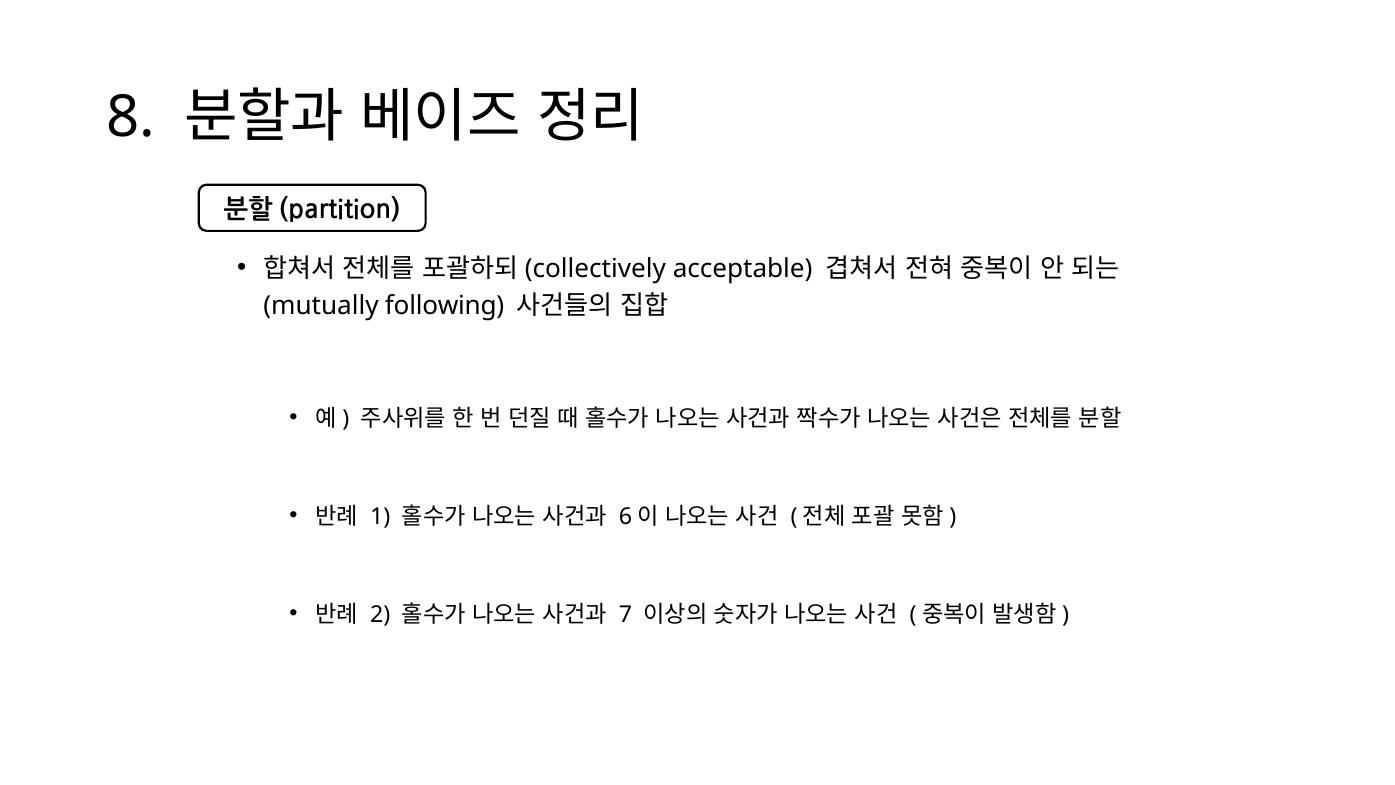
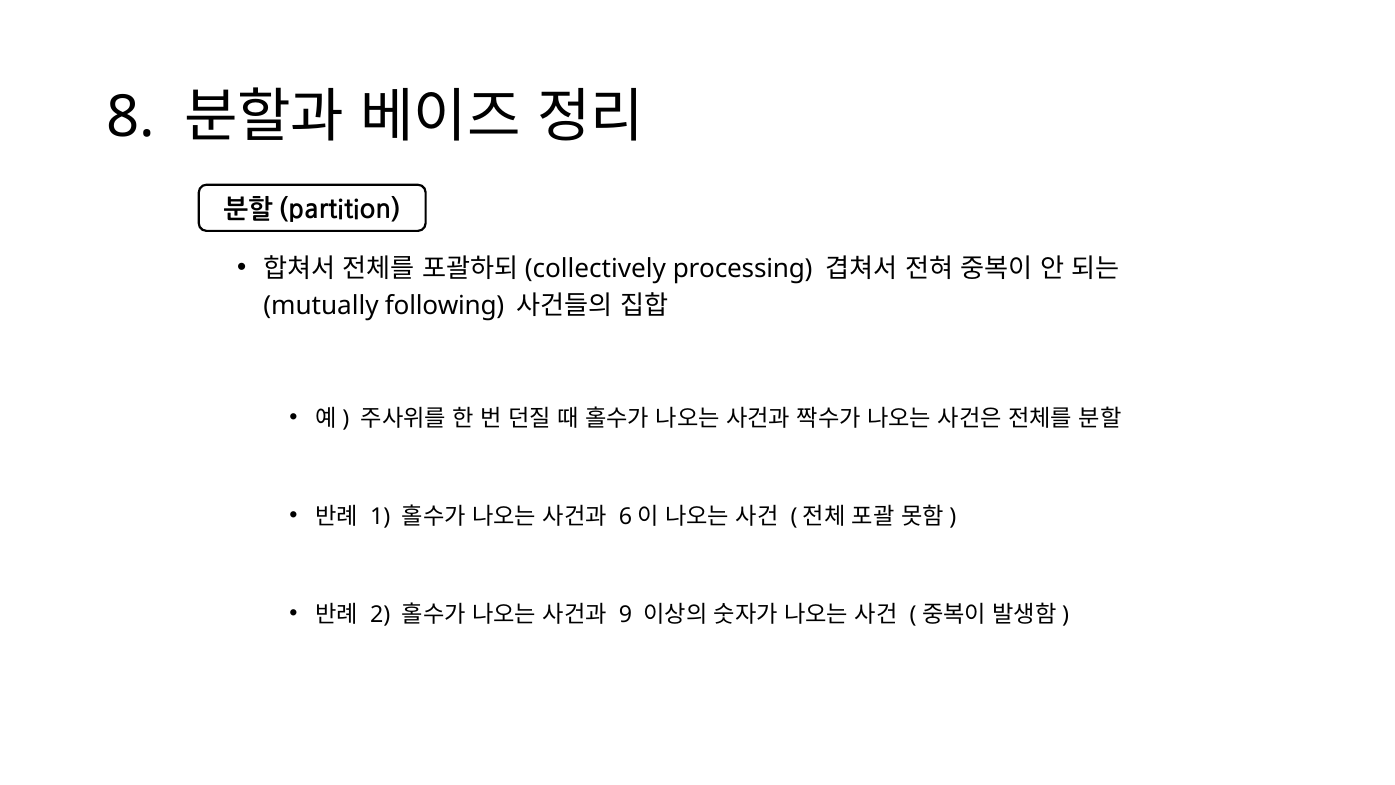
acceptable: acceptable -> processing
7: 7 -> 9
